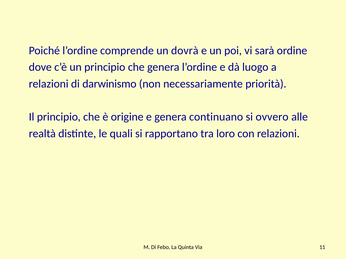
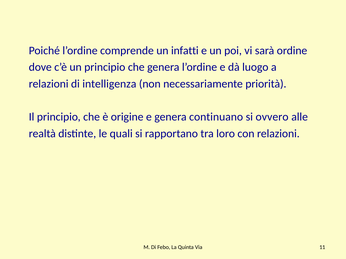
dovrà: dovrà -> infatti
darwinismo: darwinismo -> intelligenza
